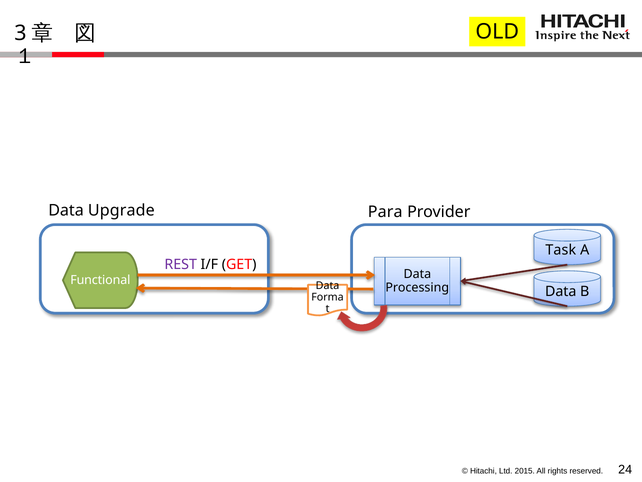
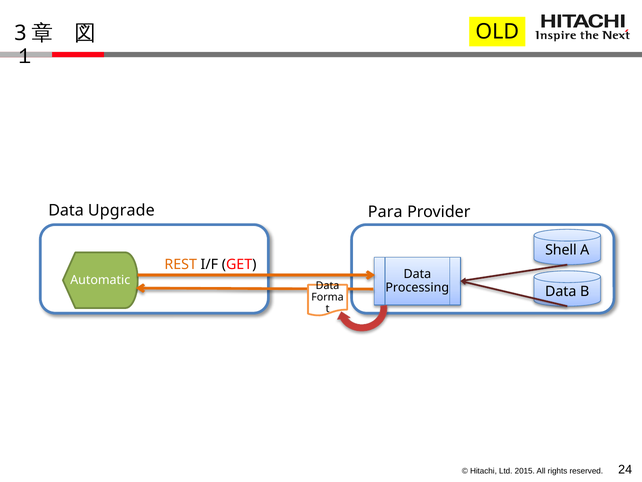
Task: Task -> Shell
REST colour: purple -> orange
Functional: Functional -> Automatic
